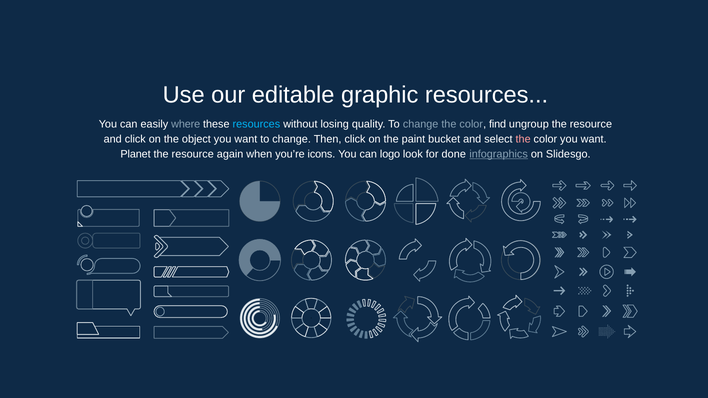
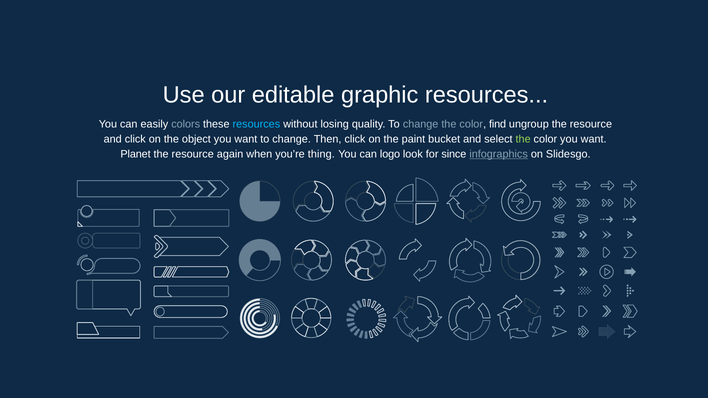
where: where -> colors
the at (523, 139) colour: pink -> light green
icons: icons -> thing
done: done -> since
